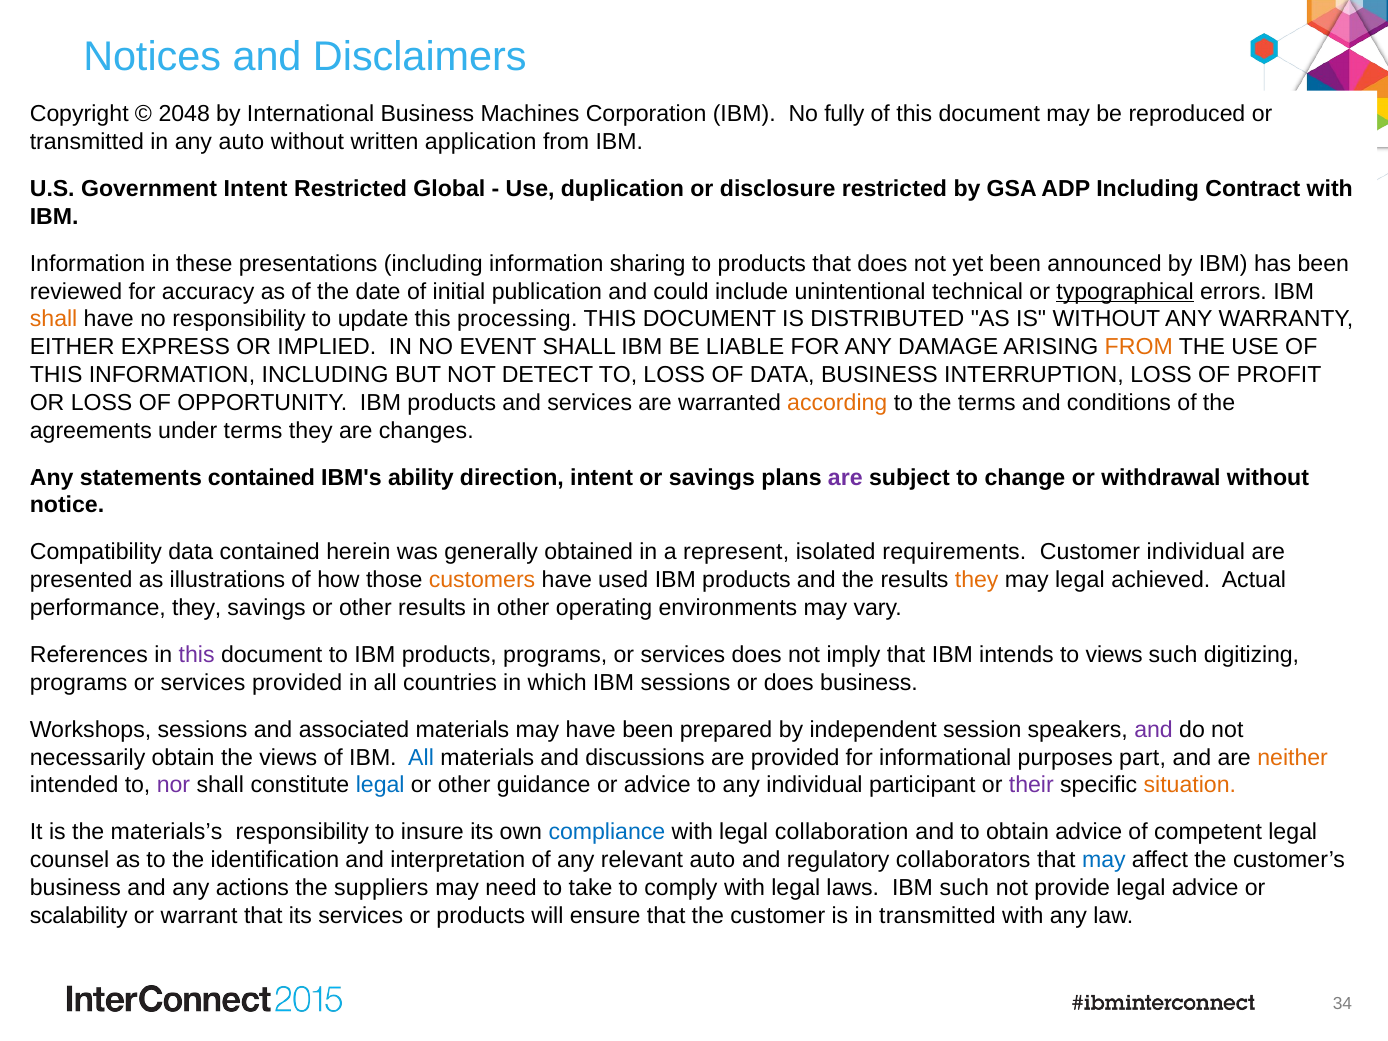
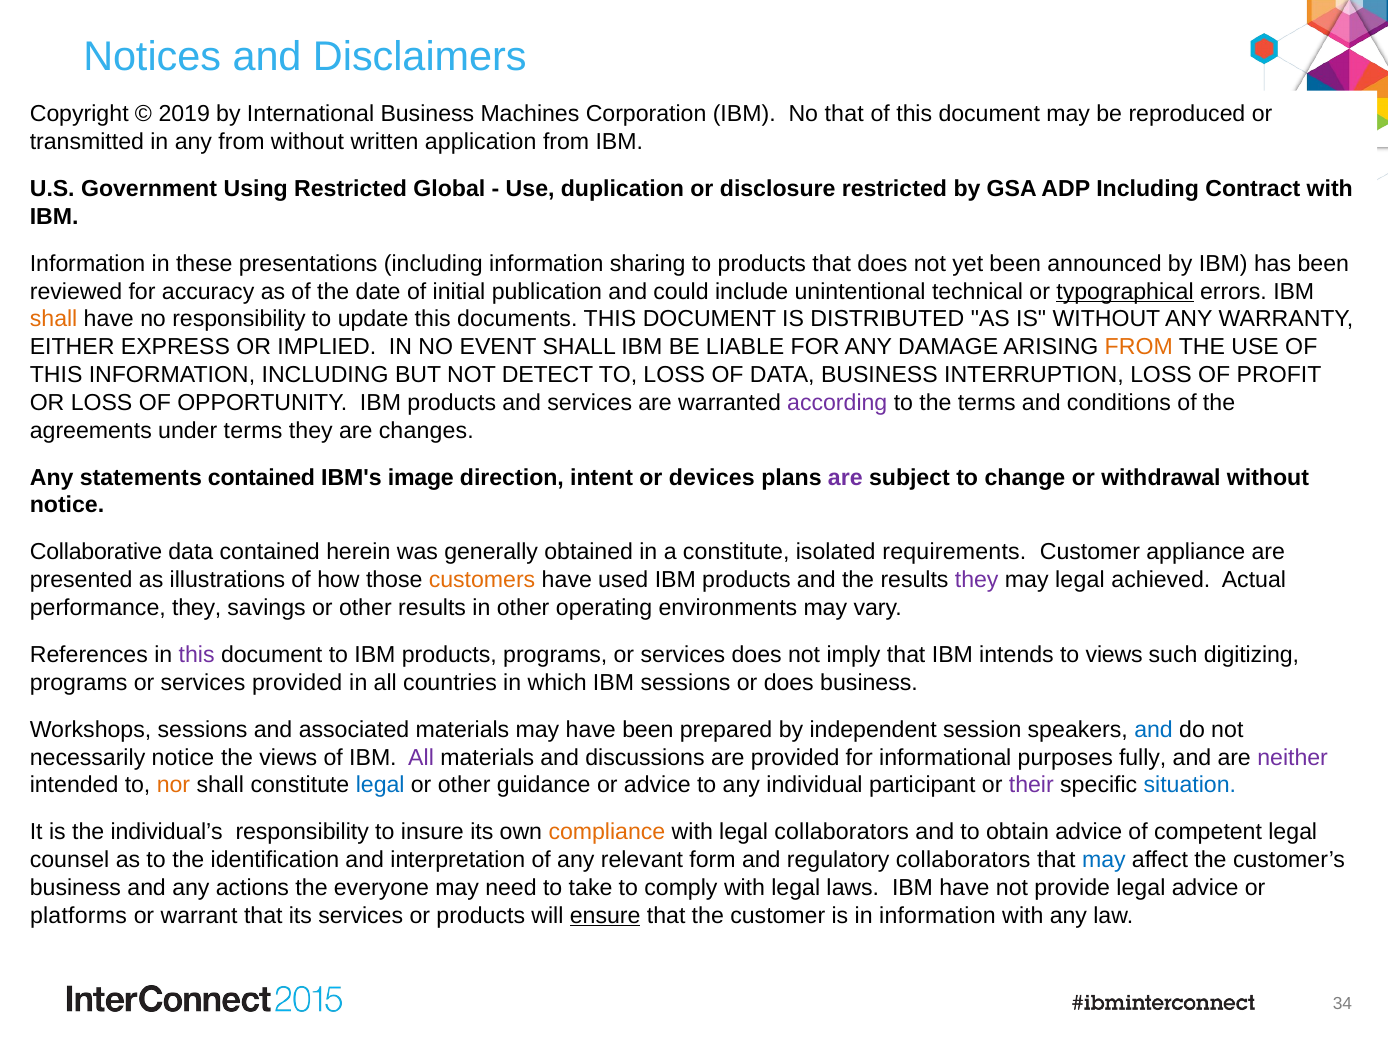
2048: 2048 -> 2019
No fully: fully -> that
any auto: auto -> from
Government Intent: Intent -> Using
processing: processing -> documents
according colour: orange -> purple
ability: ability -> image
or savings: savings -> devices
Compatibility: Compatibility -> Collaborative
a represent: represent -> constitute
Customer individual: individual -> appliance
they at (977, 580) colour: orange -> purple
and at (1154, 730) colour: purple -> blue
necessarily obtain: obtain -> notice
All at (421, 757) colour: blue -> purple
part: part -> fully
neither colour: orange -> purple
nor colour: purple -> orange
situation colour: orange -> blue
materials’s: materials’s -> individual’s
compliance colour: blue -> orange
legal collaboration: collaboration -> collaborators
relevant auto: auto -> form
suppliers: suppliers -> everyone
IBM such: such -> have
scalability: scalability -> platforms
ensure underline: none -> present
in transmitted: transmitted -> information
